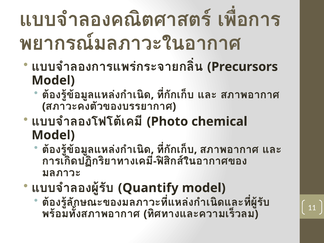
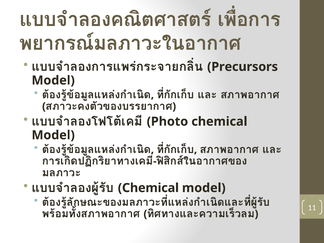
Quantify at (148, 188): Quantify -> Chemical
